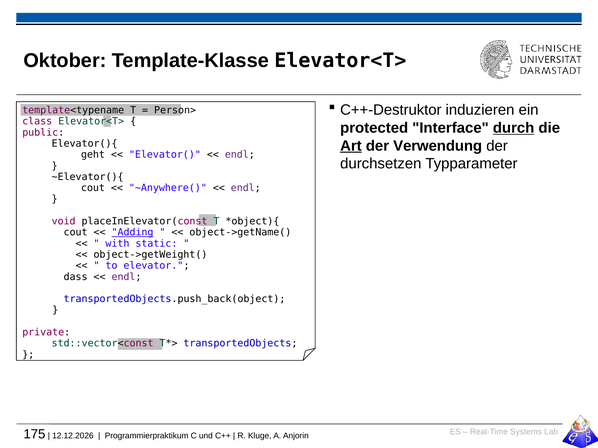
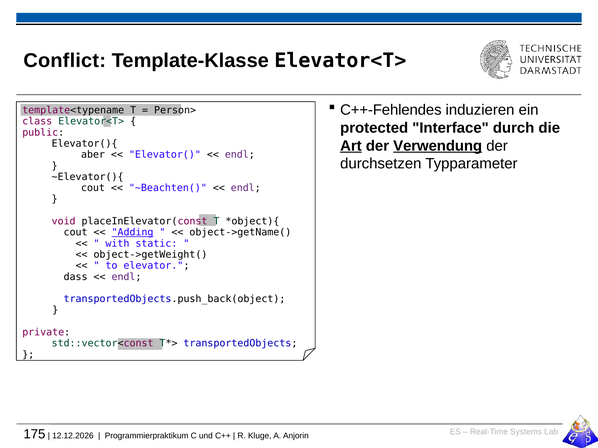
Oktober: Oktober -> Conflict
C++-Destruktor: C++-Destruktor -> C++-Fehlendes
durch underline: present -> none
Verwendung underline: none -> present
geht: geht -> aber
~Anywhere(: ~Anywhere( -> ~Beachten(
